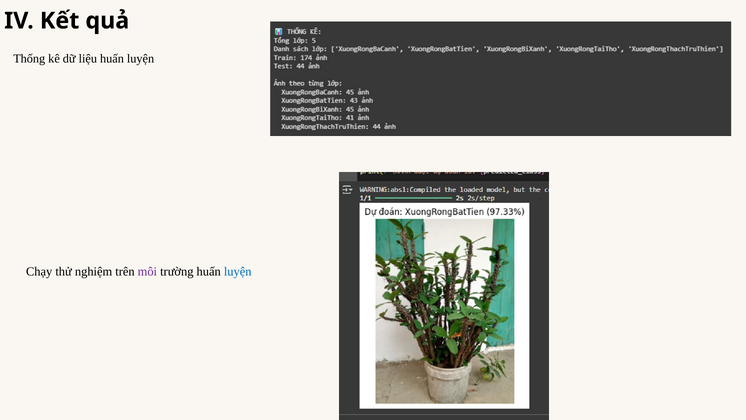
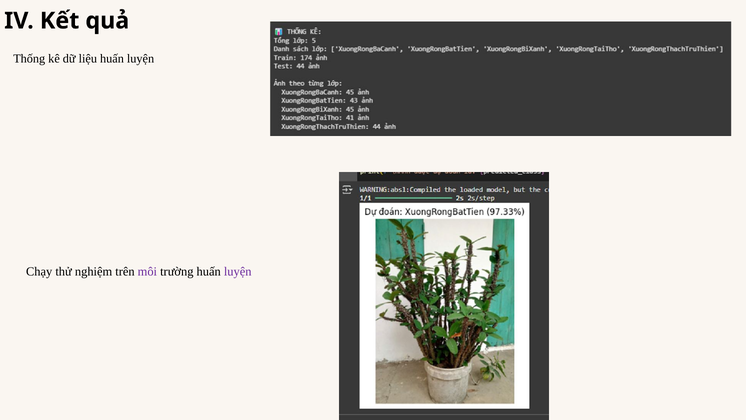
luyện at (238, 271) colour: blue -> purple
